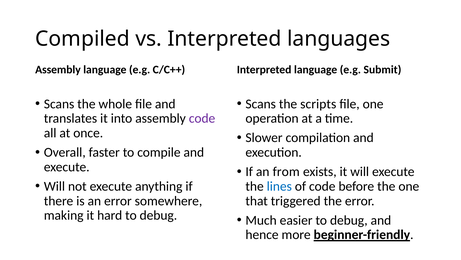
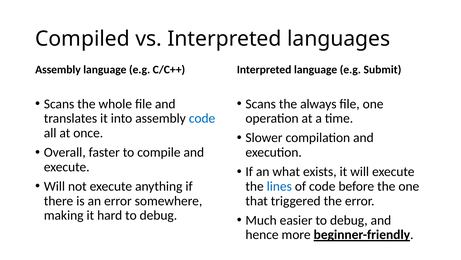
scripts: scripts -> always
code at (202, 118) colour: purple -> blue
from: from -> what
